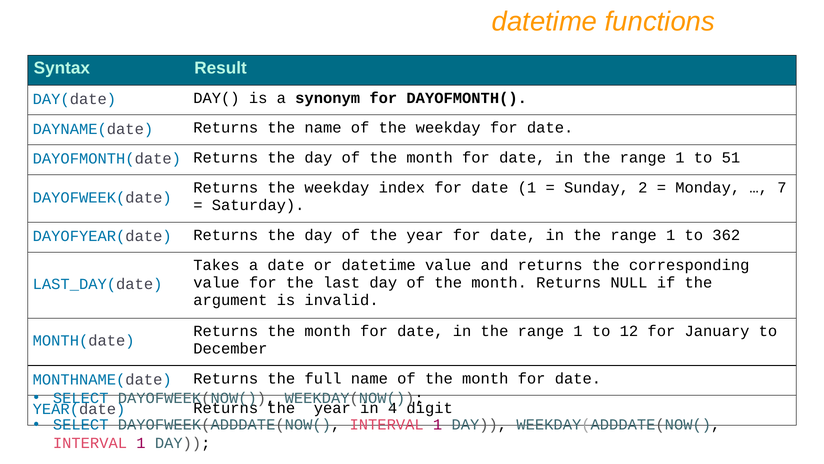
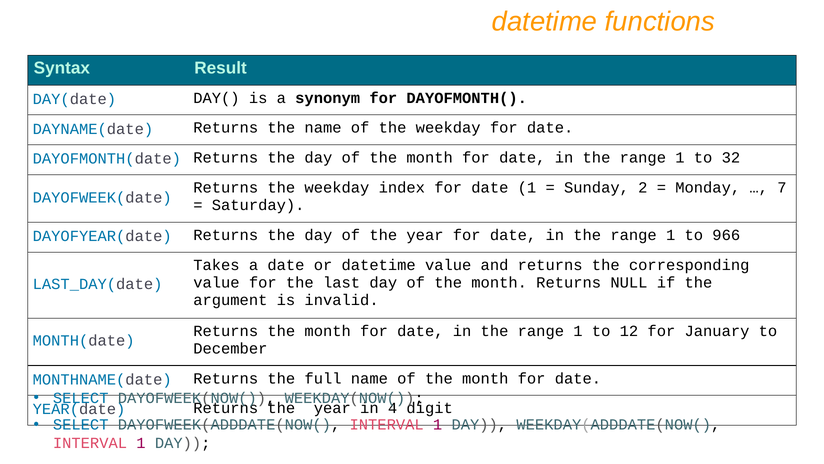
51: 51 -> 32
362: 362 -> 966
